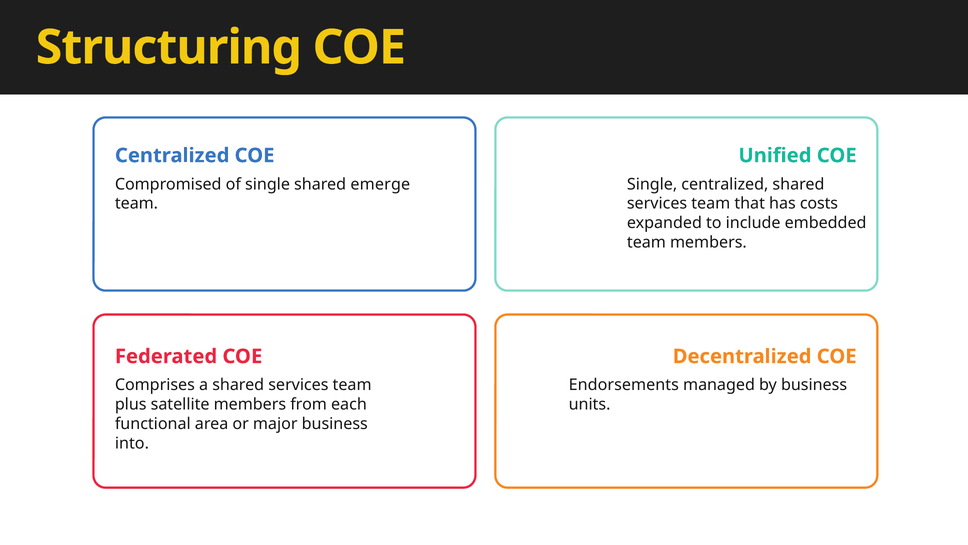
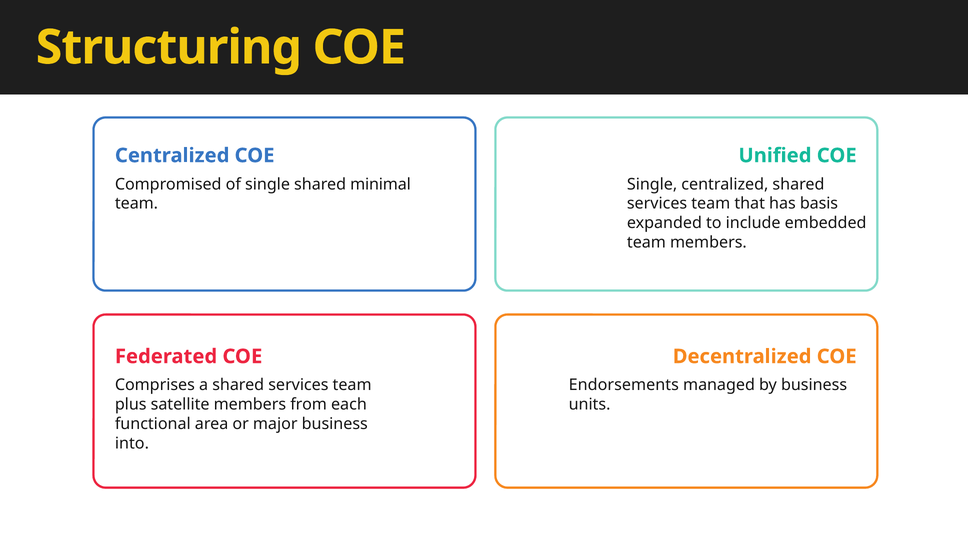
emerge: emerge -> minimal
costs: costs -> basis
